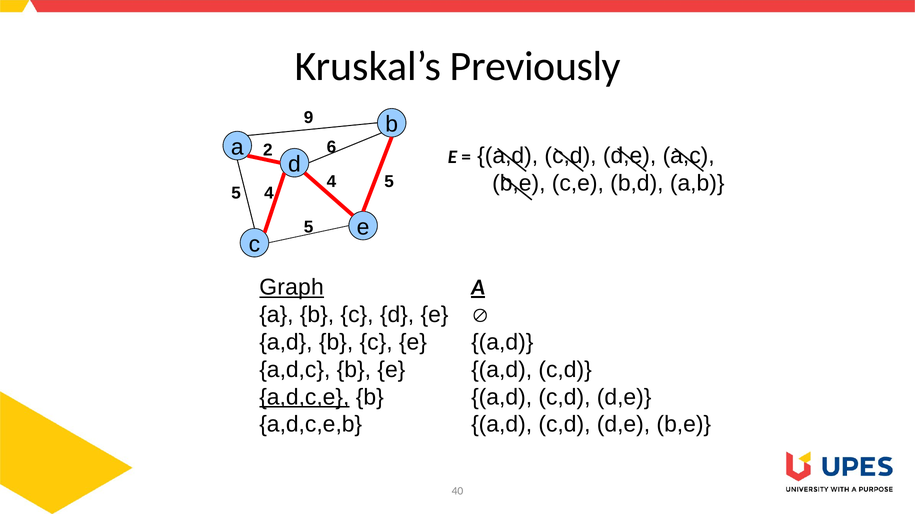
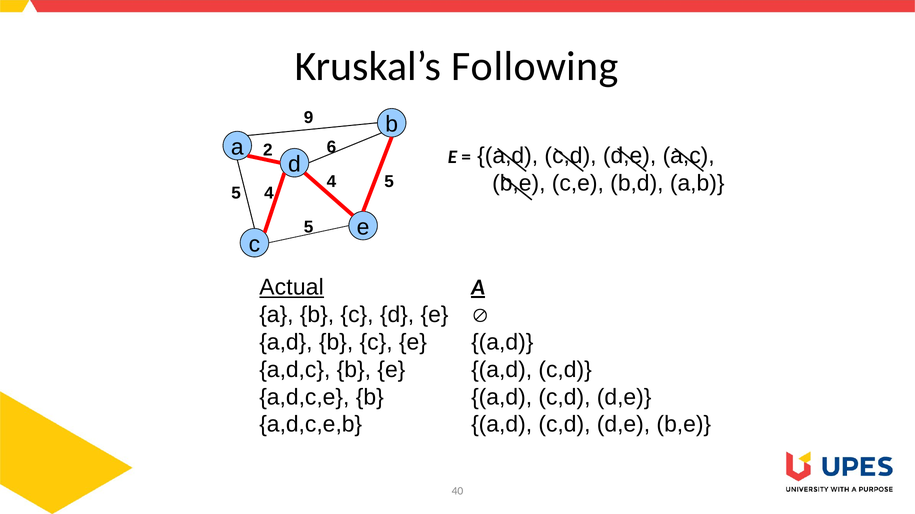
Previously: Previously -> Following
Graph: Graph -> Actual
a,d,c,e underline: present -> none
